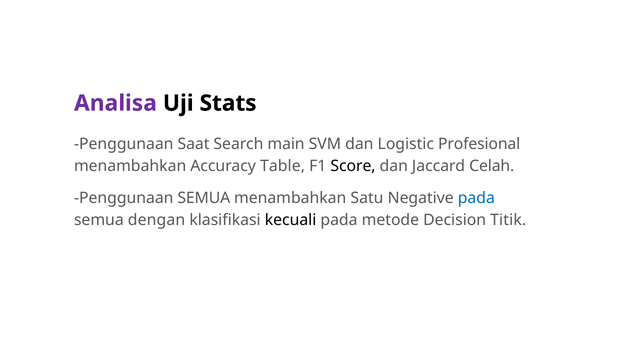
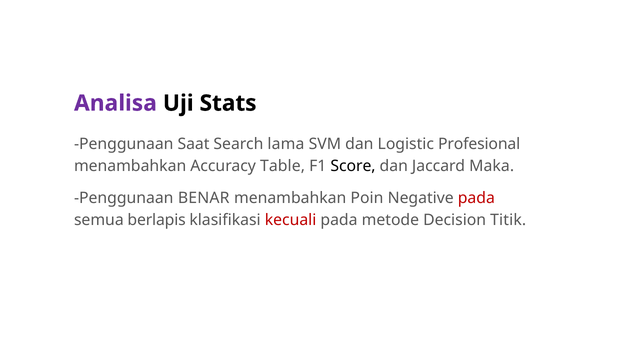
main: main -> lama
Celah: Celah -> Maka
Penggunaan SEMUA: SEMUA -> BENAR
Satu: Satu -> Poin
pada at (476, 198) colour: blue -> red
dengan: dengan -> berlapis
kecuali colour: black -> red
